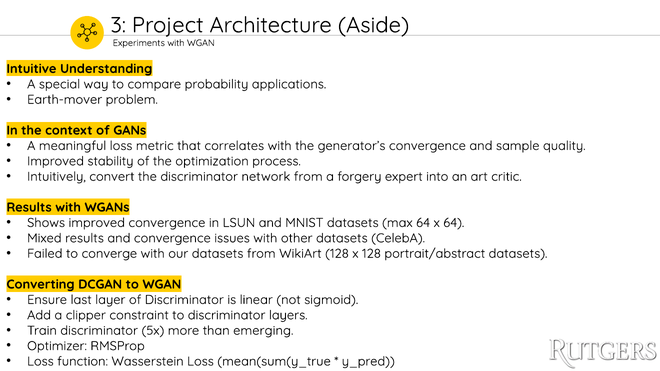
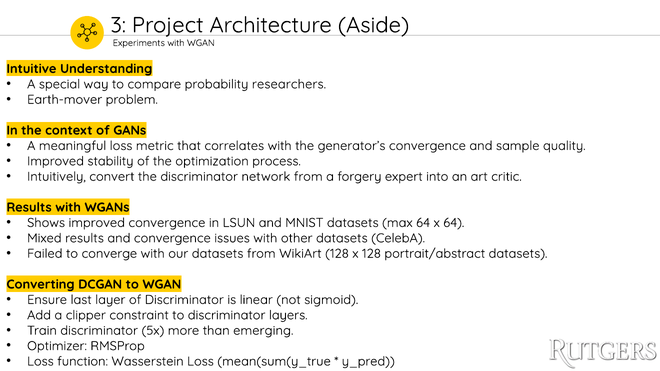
applications: applications -> researchers
